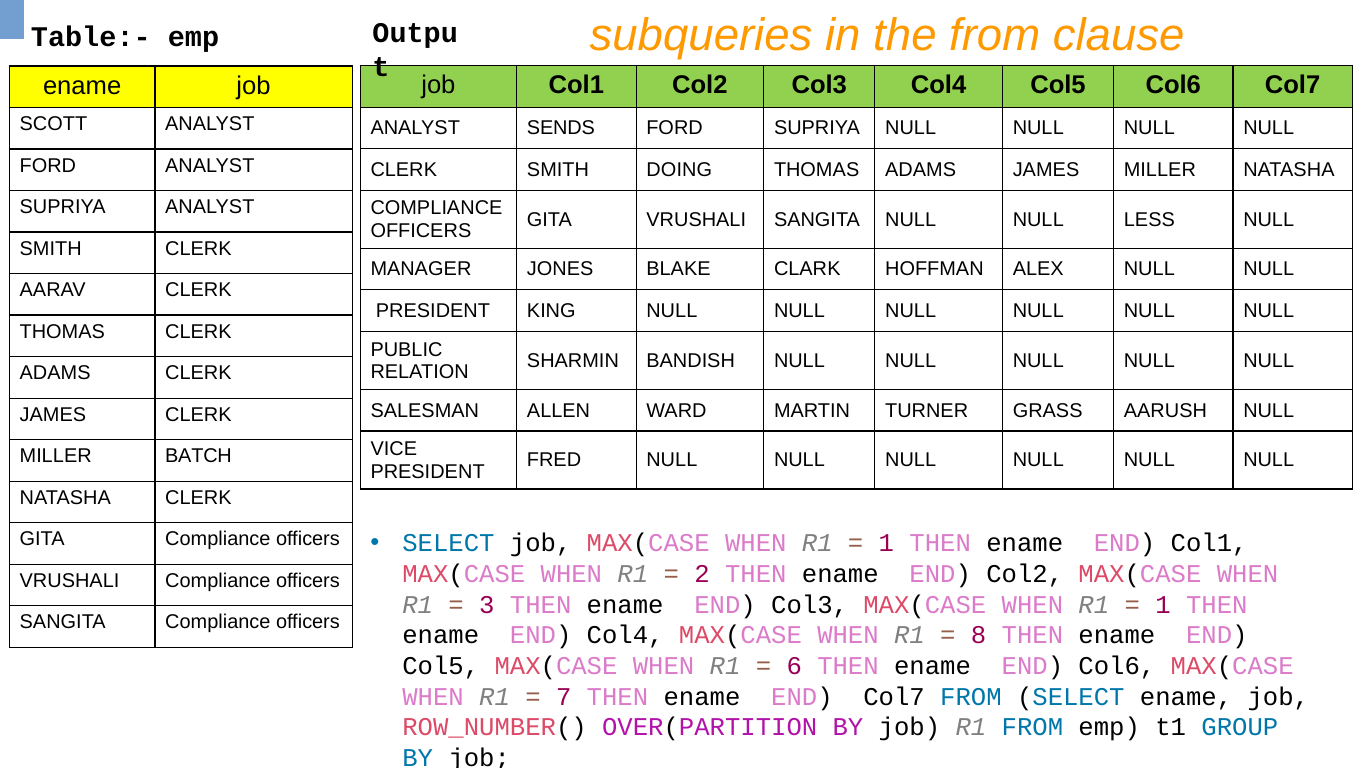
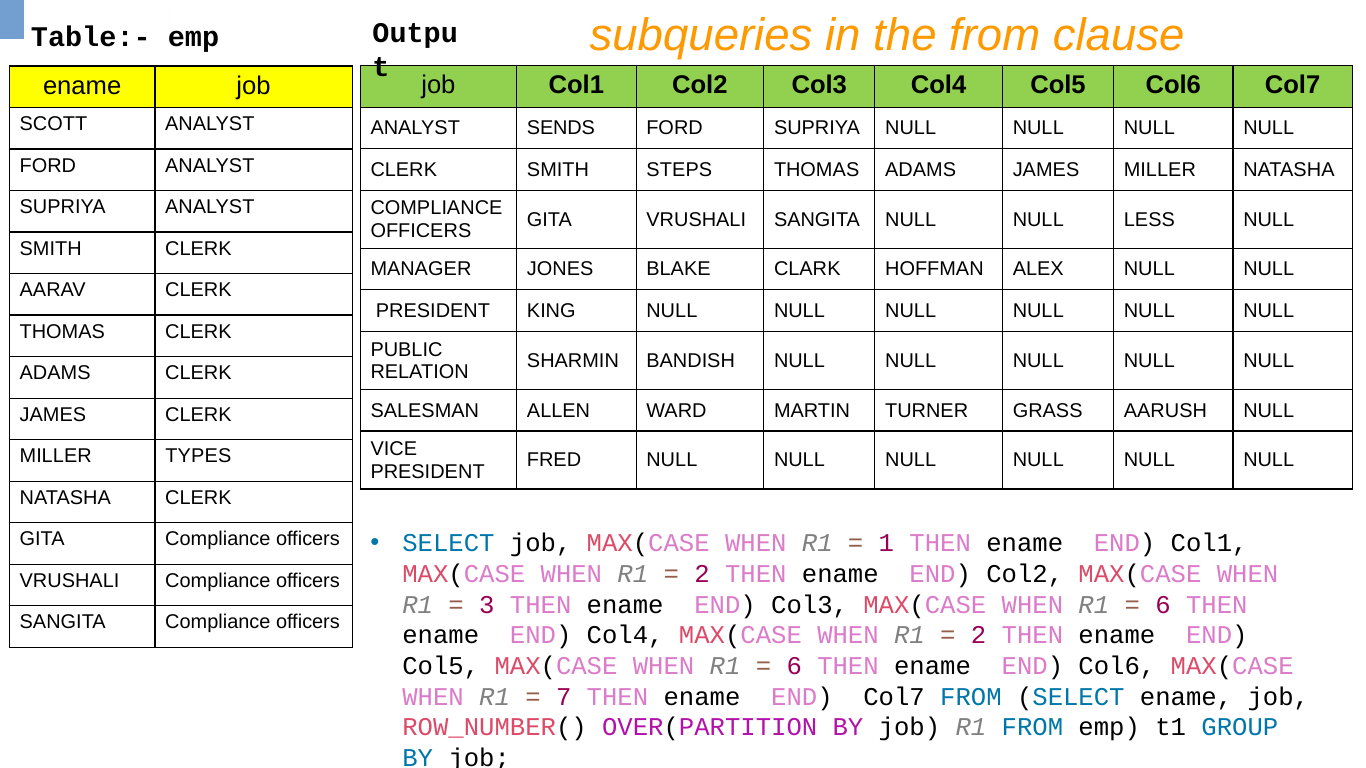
DOING: DOING -> STEPS
BATCH: BATCH -> TYPES
1 at (1163, 605): 1 -> 6
8 at (979, 636): 8 -> 2
